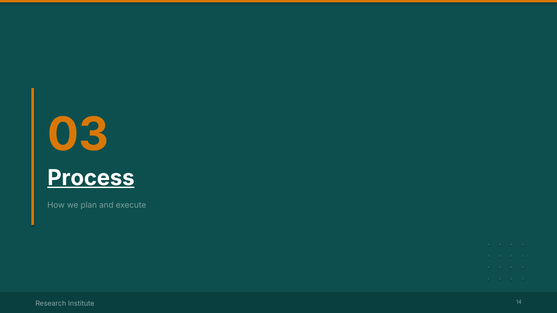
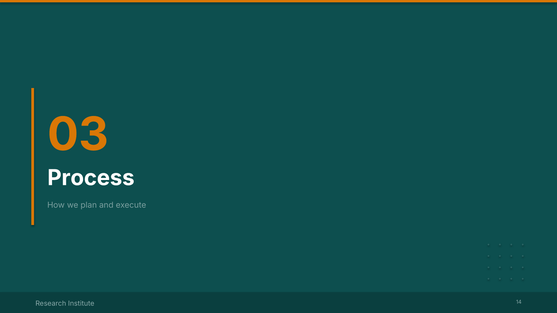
Process underline: present -> none
